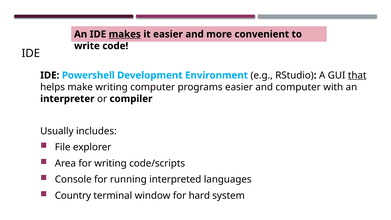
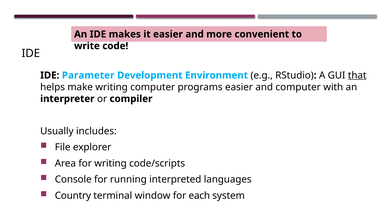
makes underline: present -> none
Powershell: Powershell -> Parameter
hard: hard -> each
